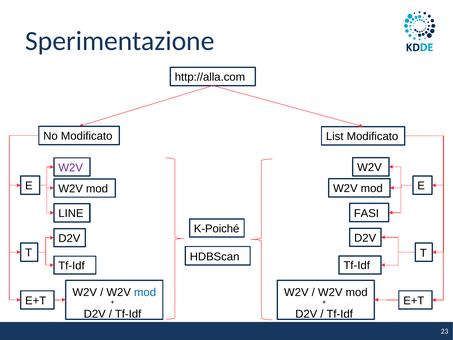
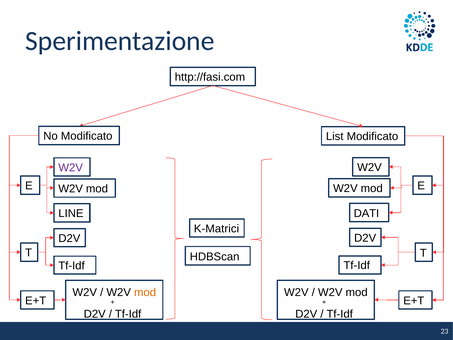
http://alla.com: http://alla.com -> http://fasi.com
FASI: FASI -> DATI
K-Poiché: K-Poiché -> K-Matrici
mod at (145, 292) colour: blue -> orange
